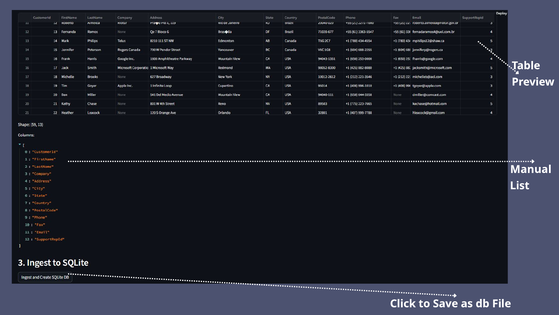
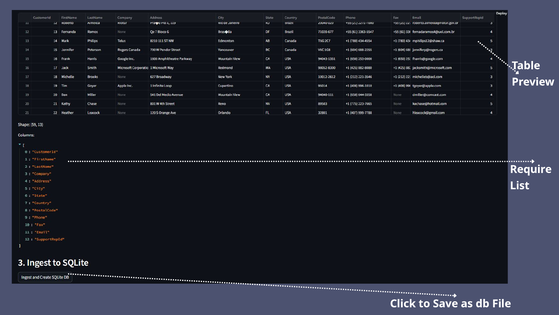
Manual: Manual -> Require
